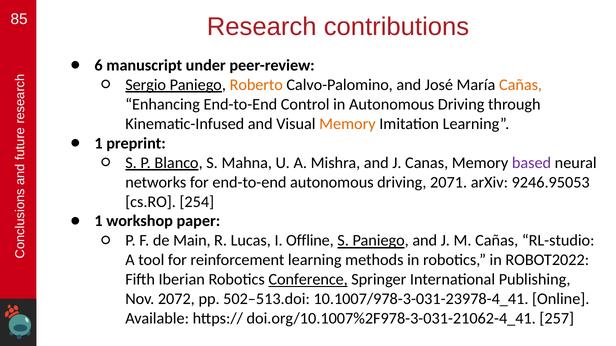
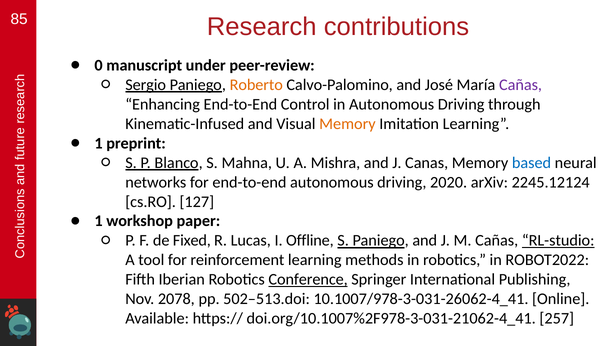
6: 6 -> 0
Cañas at (521, 85) colour: orange -> purple
based colour: purple -> blue
2071: 2071 -> 2020
9246.95053: 9246.95053 -> 2245.12124
254: 254 -> 127
Main: Main -> Fixed
RL-studio underline: none -> present
2072: 2072 -> 2078
10.1007/978-3-031-23978-4_41: 10.1007/978-3-031-23978-4_41 -> 10.1007/978-3-031-26062-4_41
